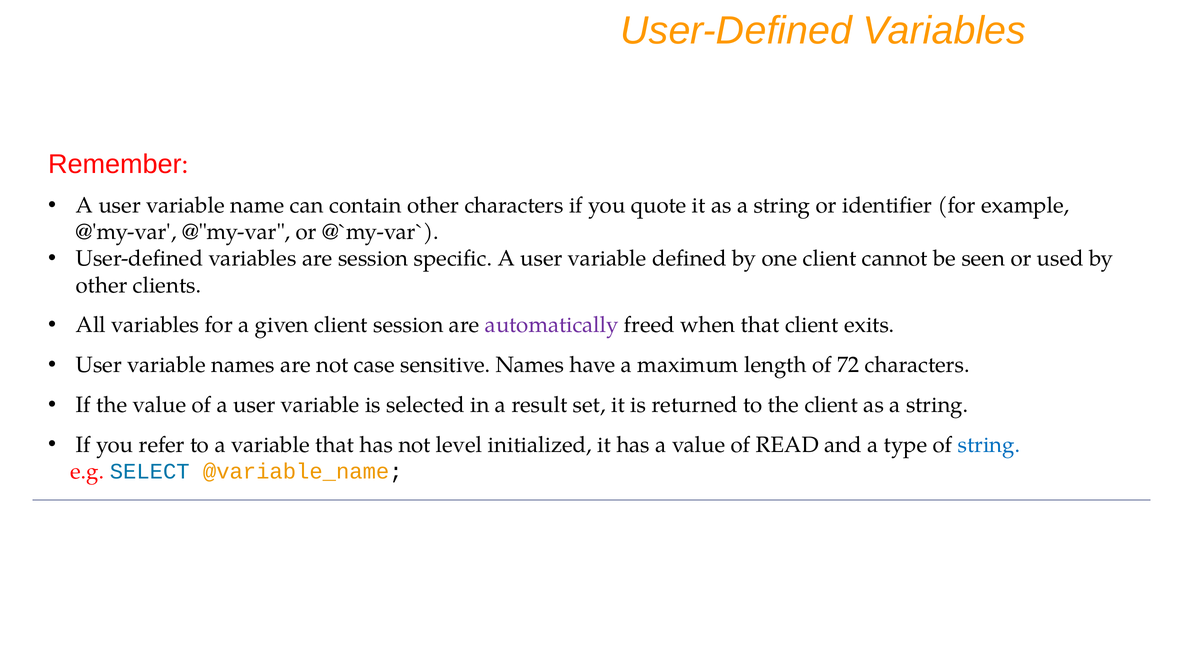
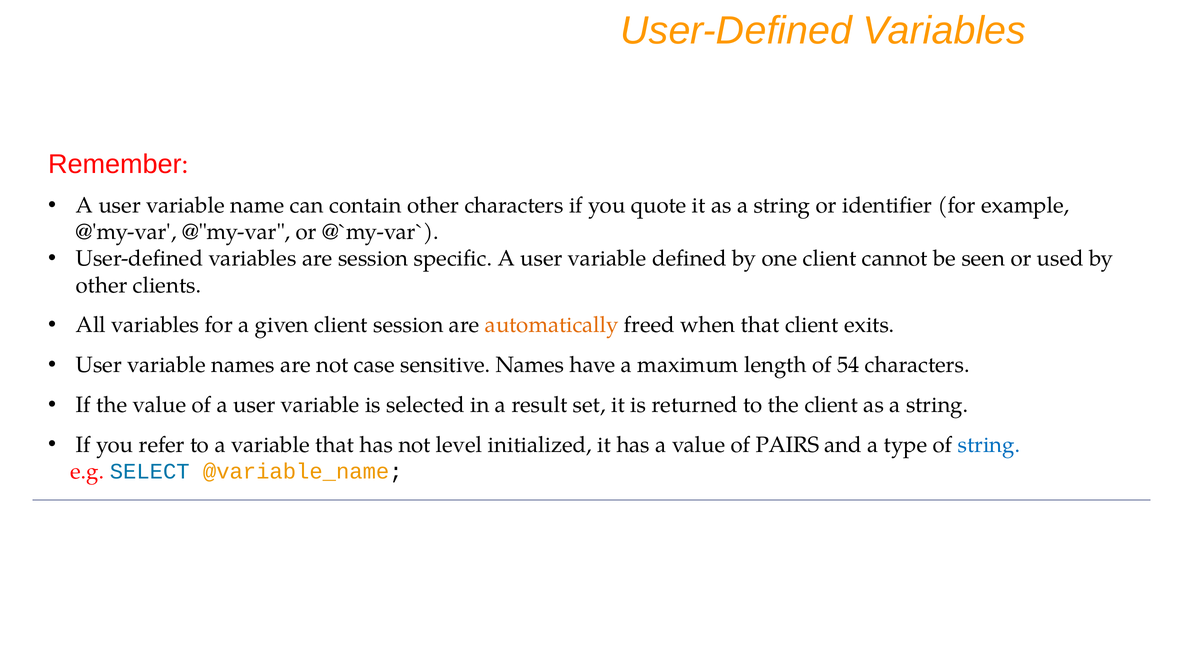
automatically colour: purple -> orange
72: 72 -> 54
READ: READ -> PAIRS
